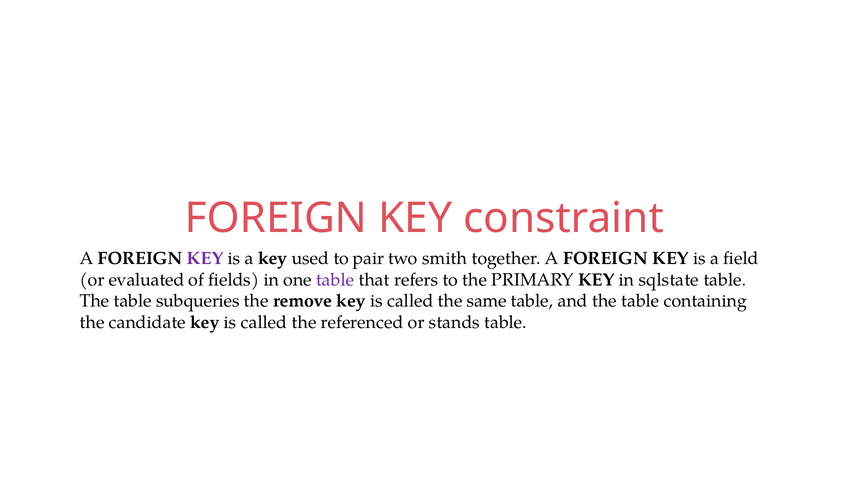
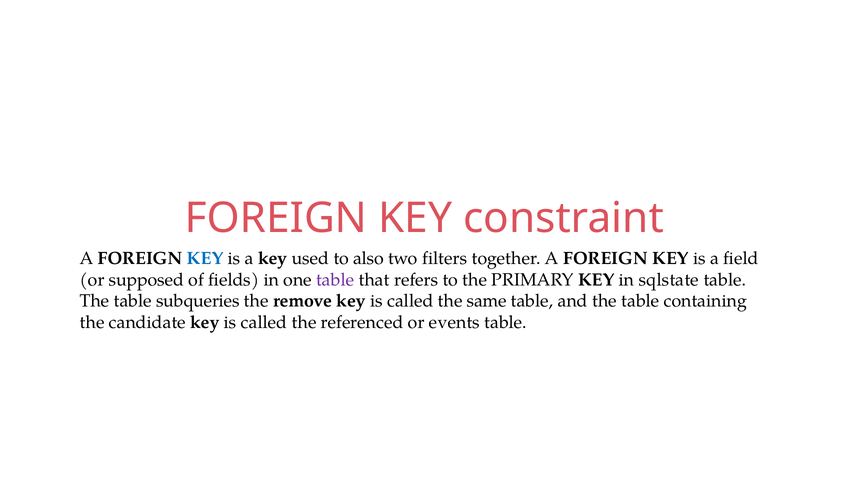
KEY at (205, 258) colour: purple -> blue
pair: pair -> also
smith: smith -> filters
evaluated: evaluated -> supposed
stands: stands -> events
